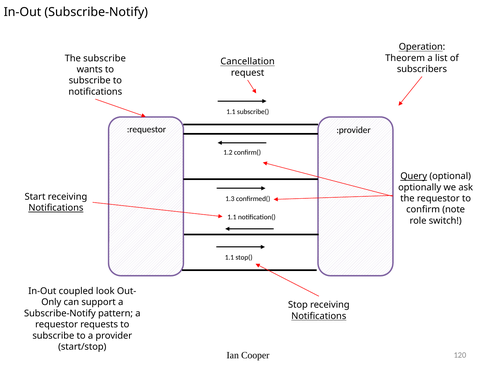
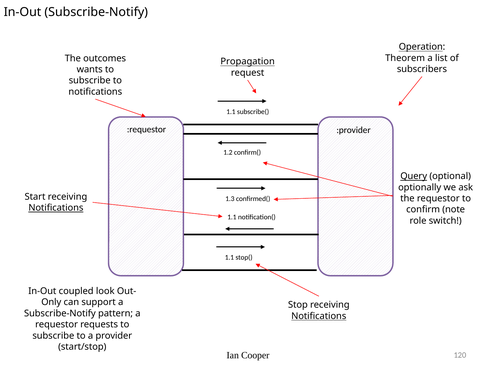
The subscribe: subscribe -> outcomes
Cancellation: Cancellation -> Propagation
